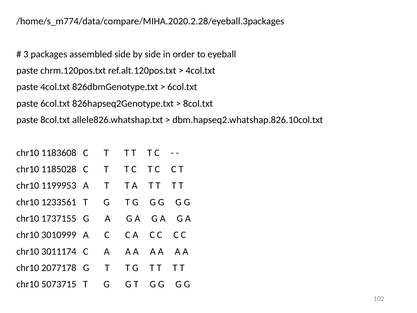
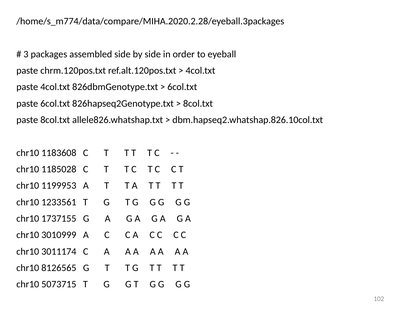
2077178: 2077178 -> 8126565
